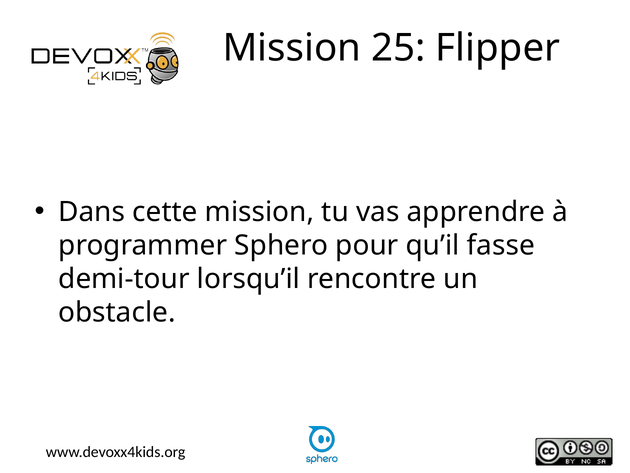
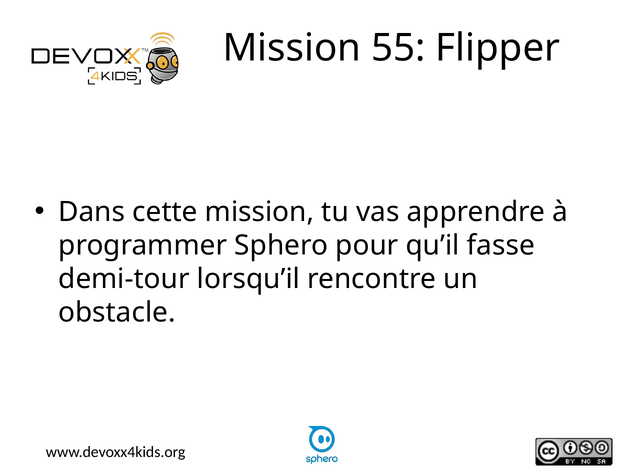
25: 25 -> 55
